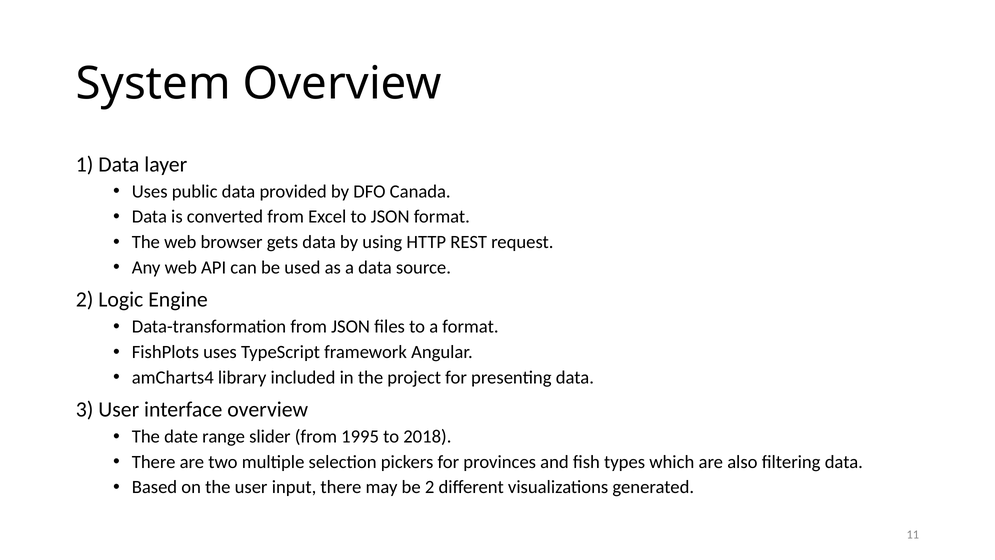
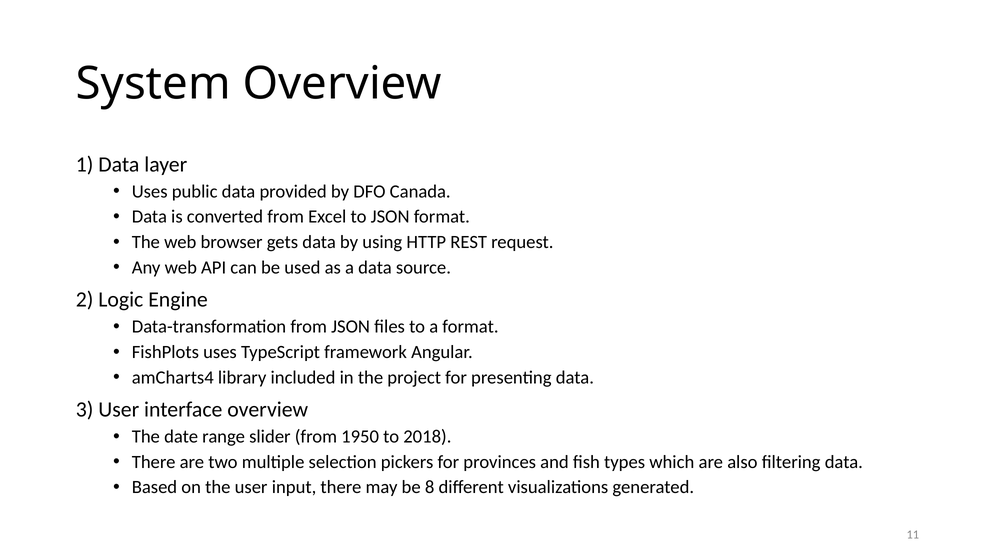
1995: 1995 -> 1950
be 2: 2 -> 8
